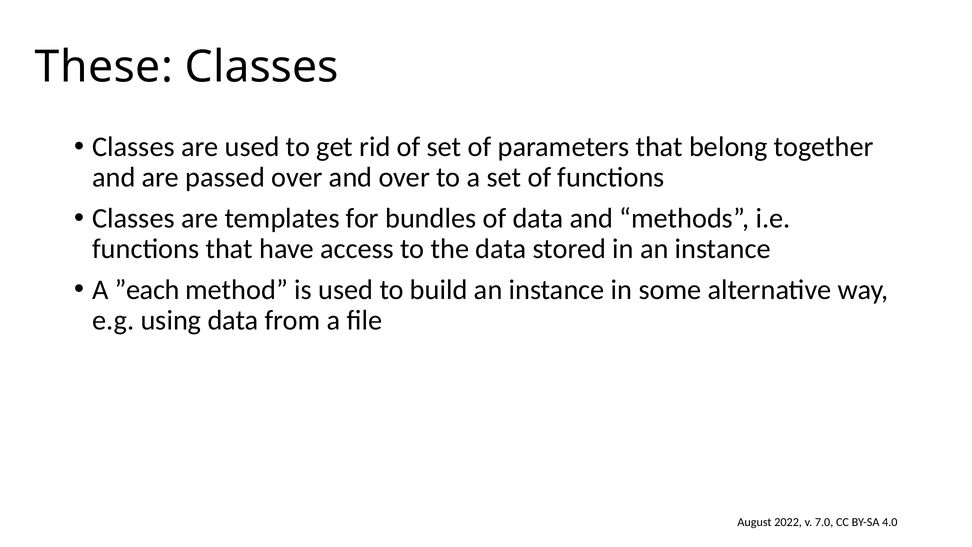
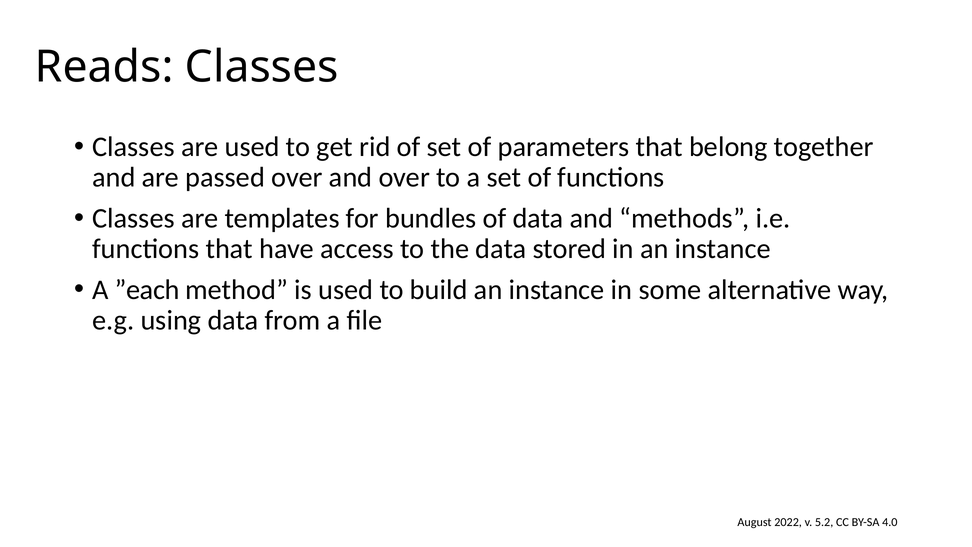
These: These -> Reads
7.0: 7.0 -> 5.2
